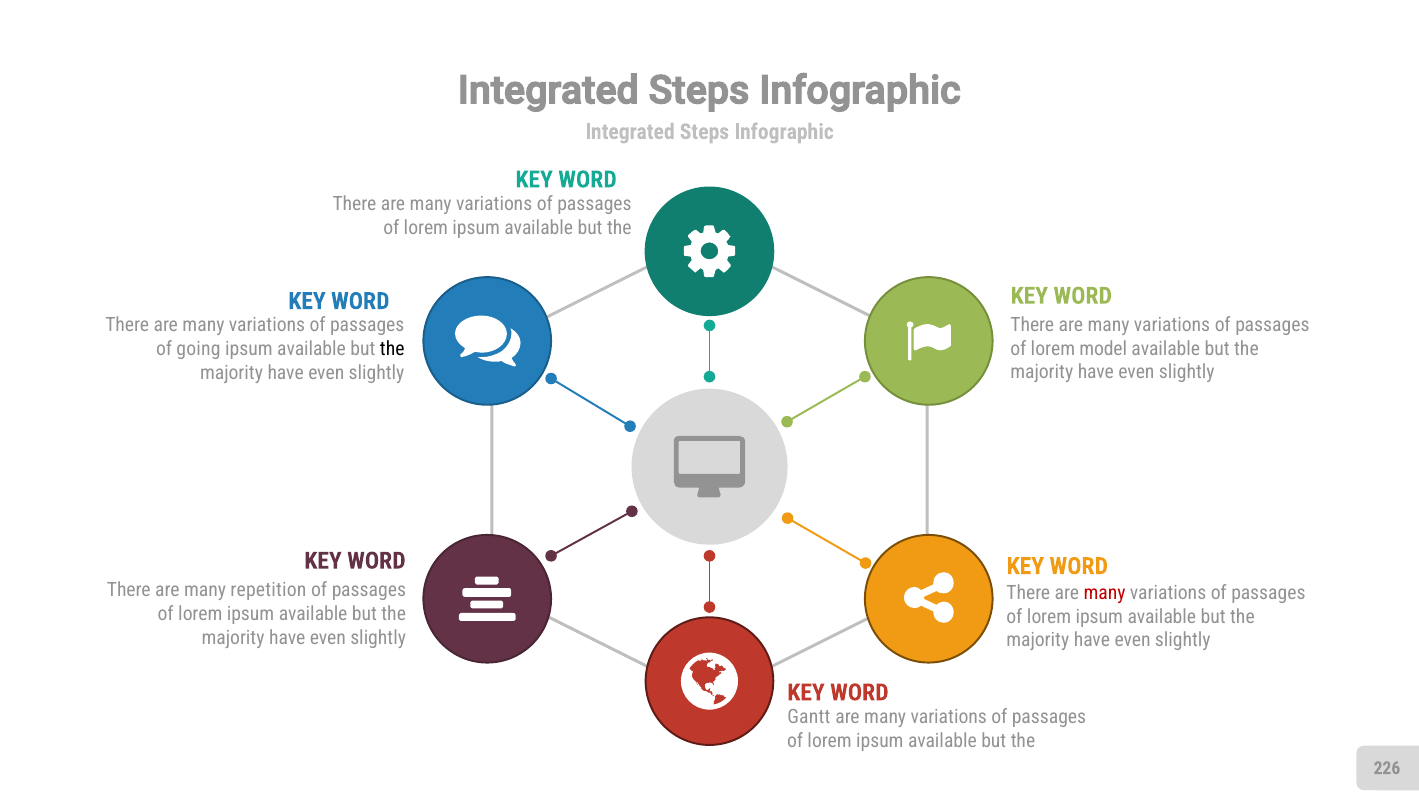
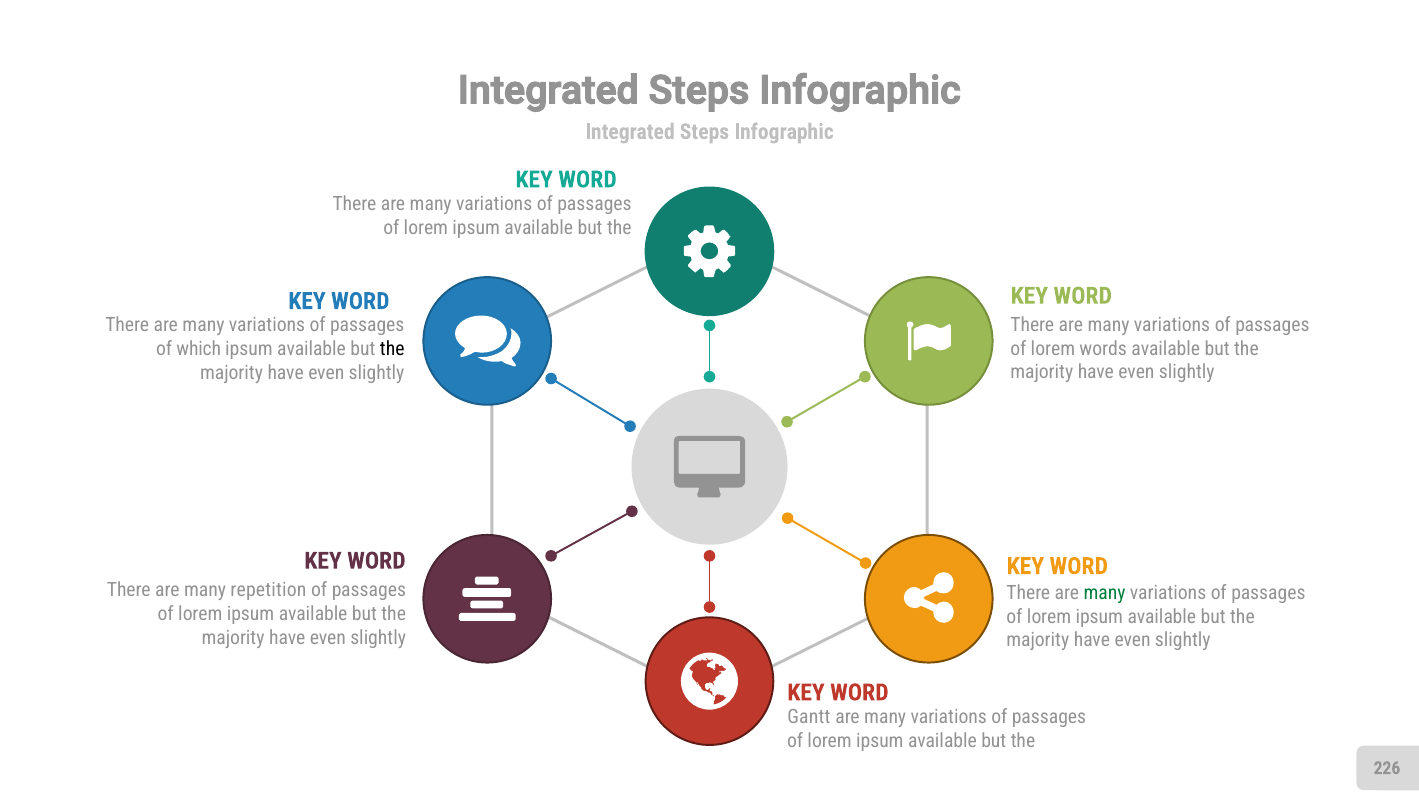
model: model -> words
going: going -> which
many at (1105, 593) colour: red -> green
